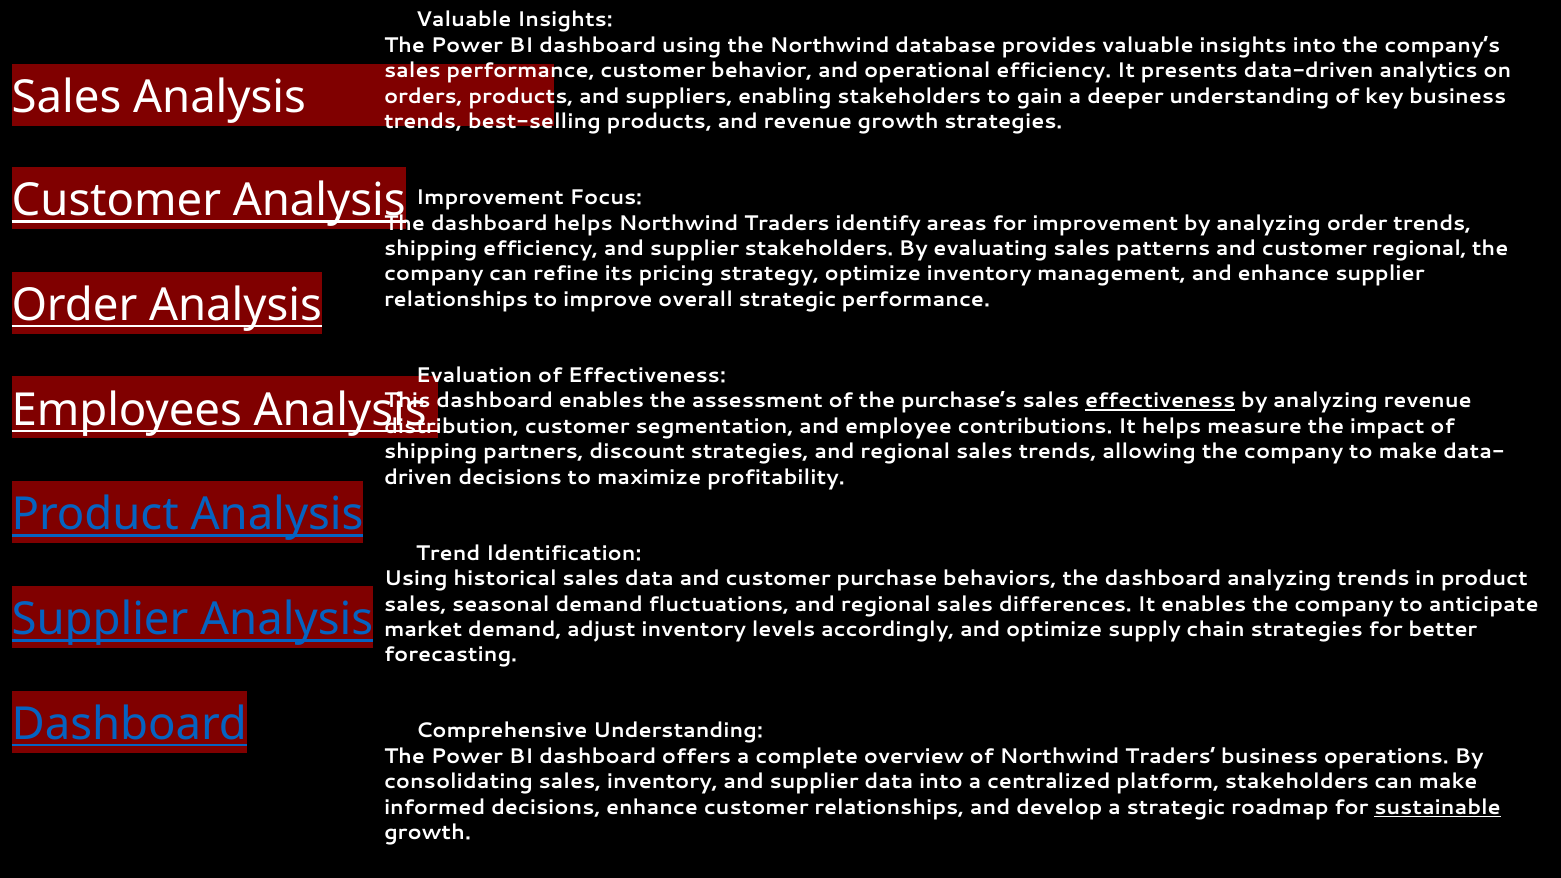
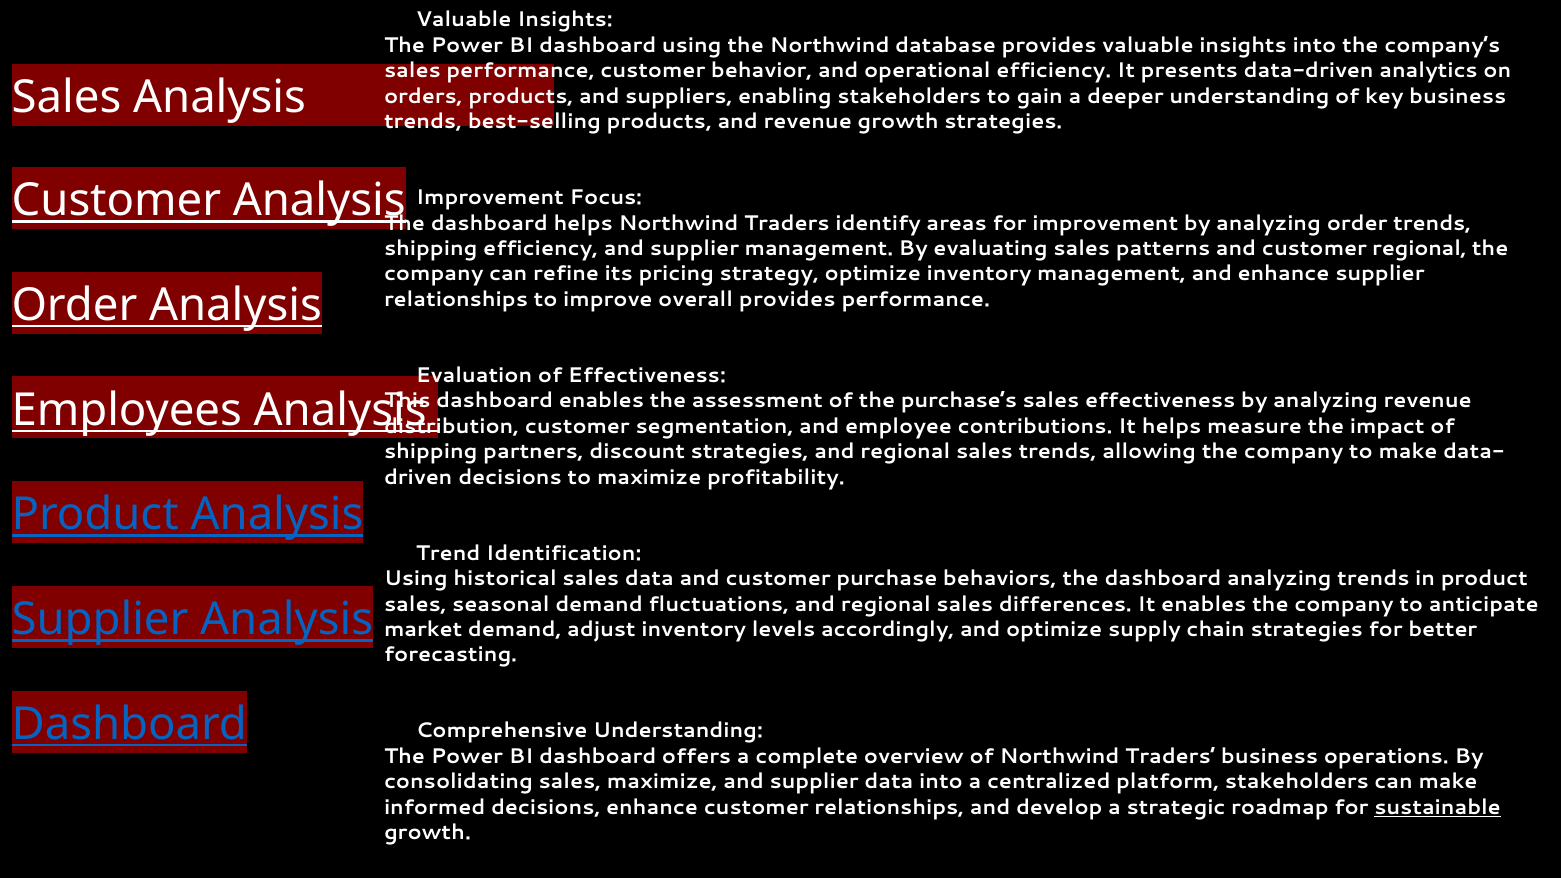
supplier stakeholders: stakeholders -> management
overall strategic: strategic -> provides
effectiveness at (1160, 401) underline: present -> none
sales inventory: inventory -> maximize
